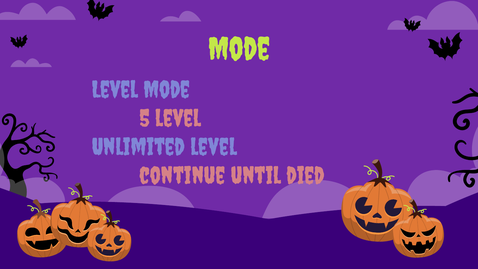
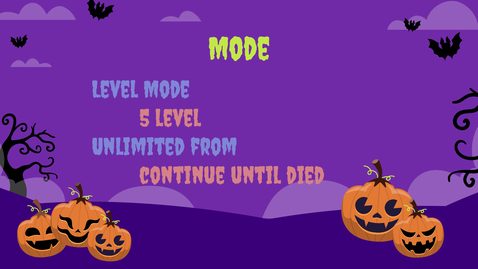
Unlimited level: level -> from
